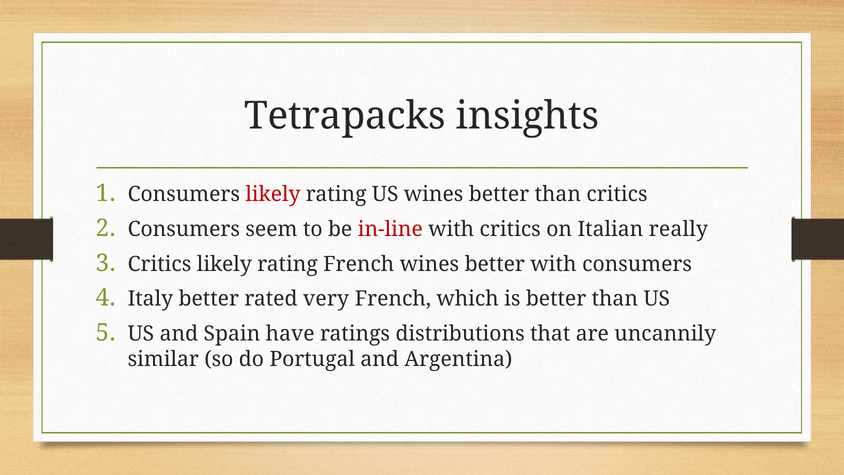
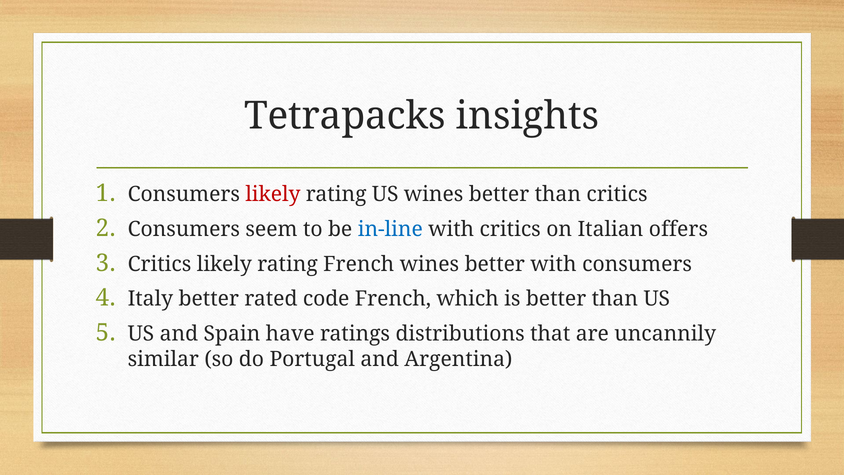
in-line colour: red -> blue
really: really -> offers
very: very -> code
